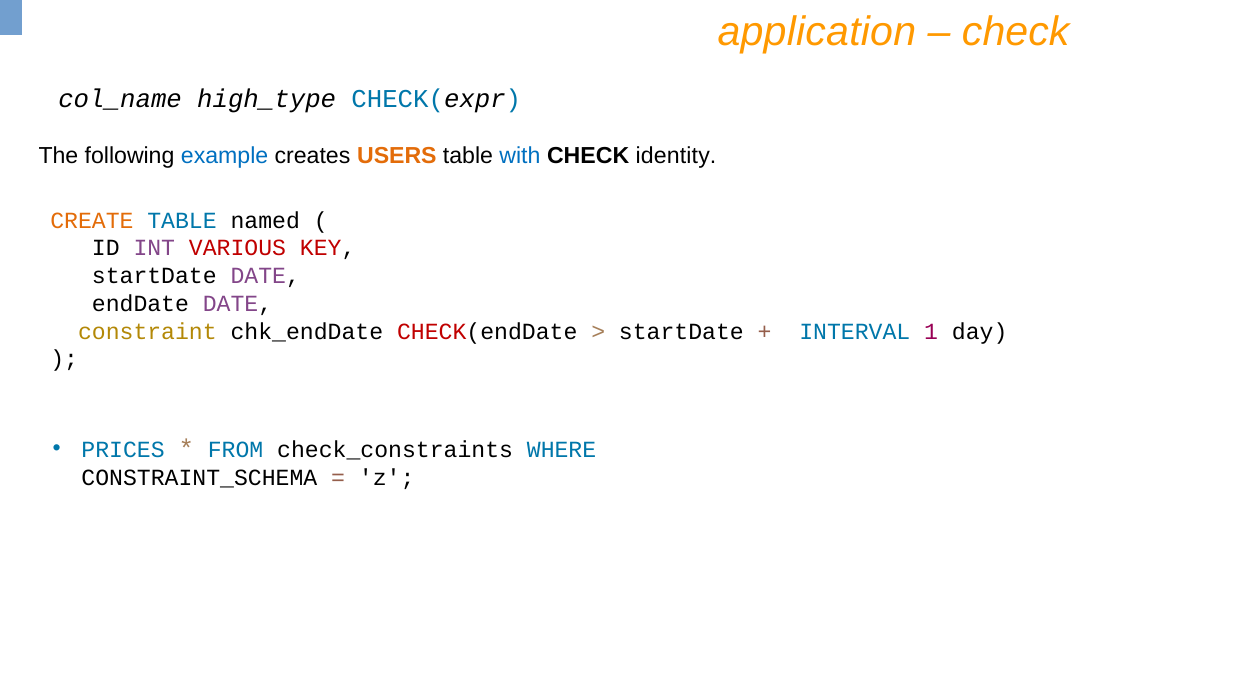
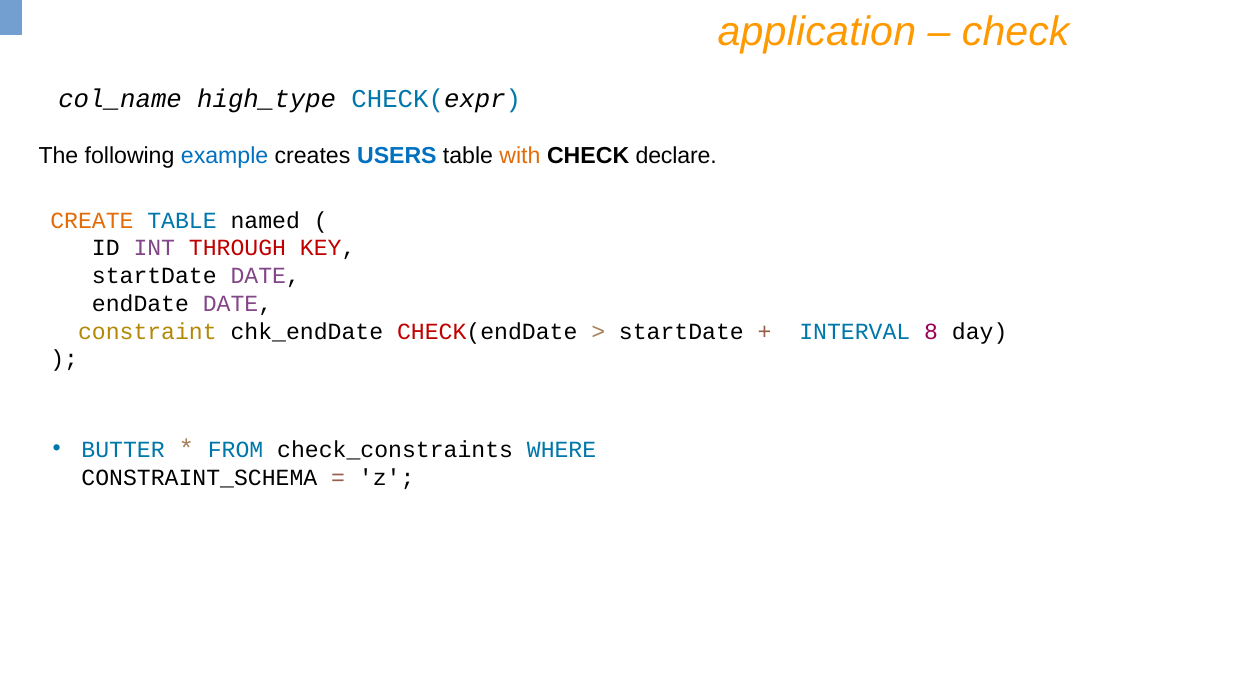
USERS colour: orange -> blue
with colour: blue -> orange
identity: identity -> declare
VARIOUS: VARIOUS -> THROUGH
1: 1 -> 8
PRICES: PRICES -> BUTTER
